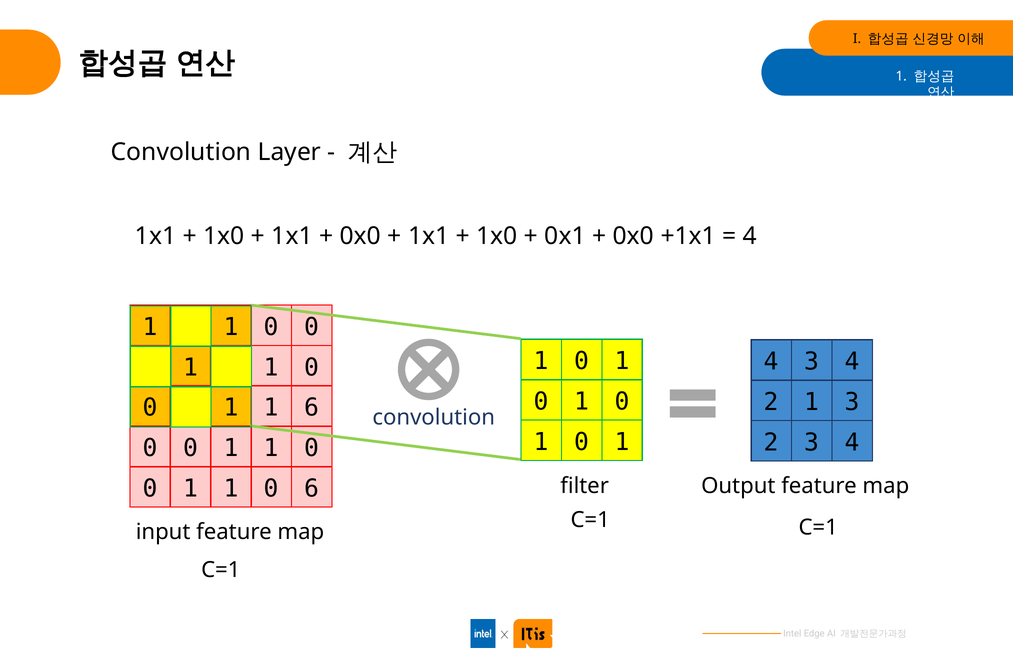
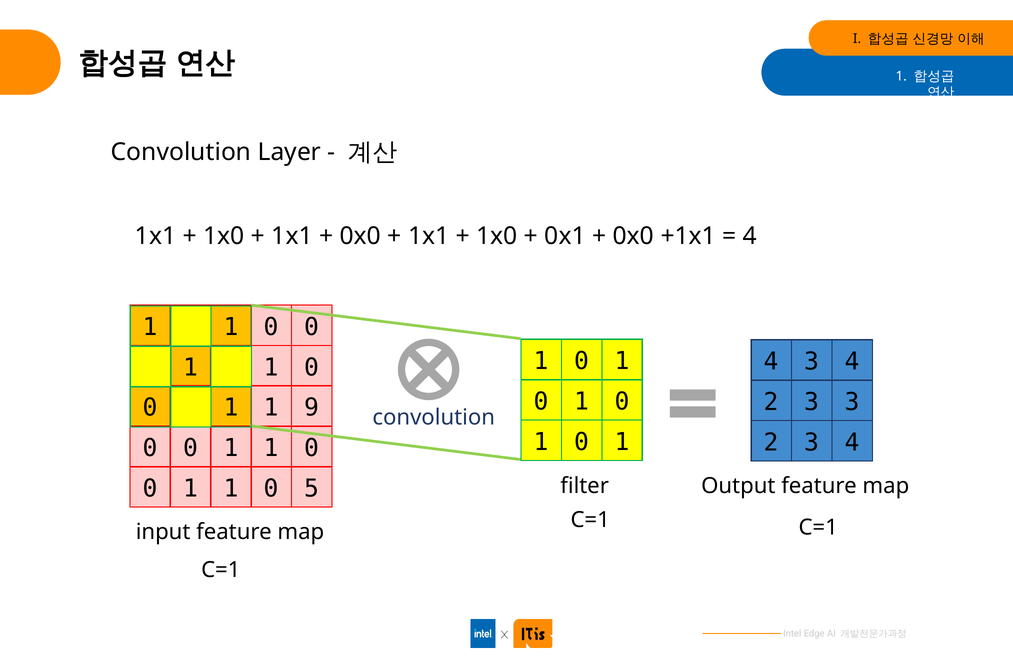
1 at (812, 402): 1 -> 3
1 6: 6 -> 9
0 6: 6 -> 5
